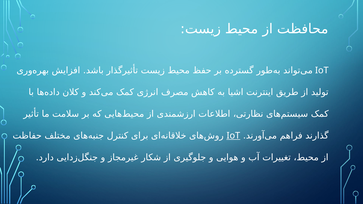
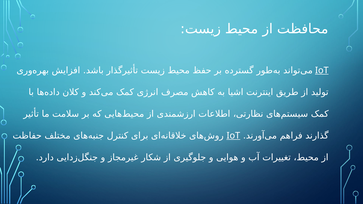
IoT at (322, 70) underline: none -> present
